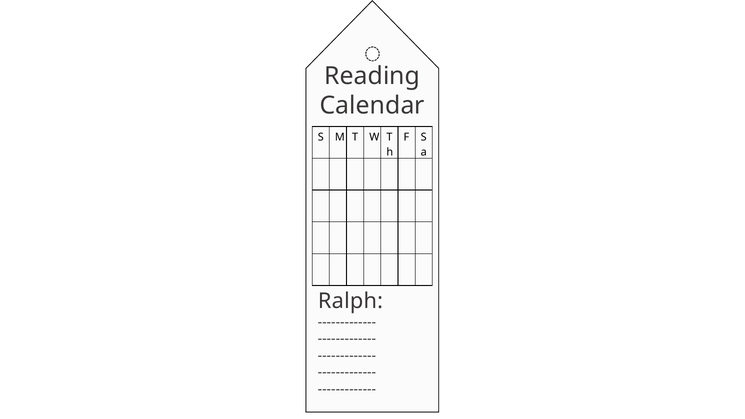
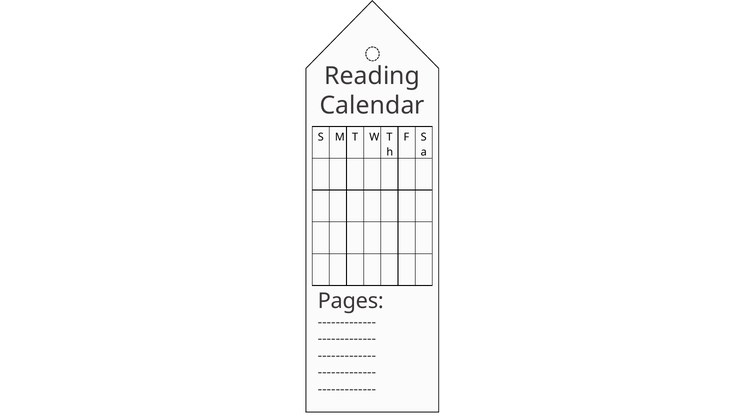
Ralph: Ralph -> Pages
